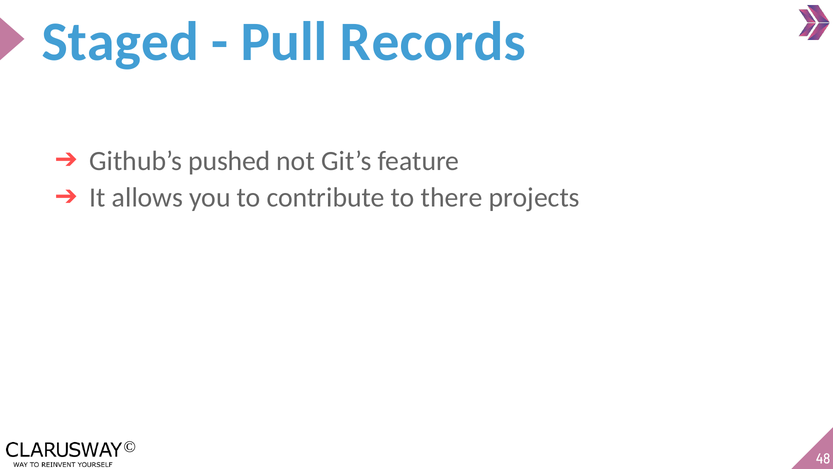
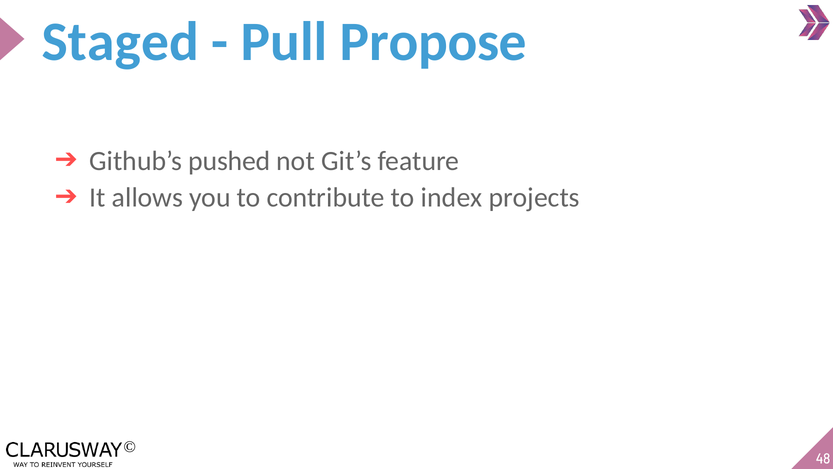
Records: Records -> Propose
there: there -> index
